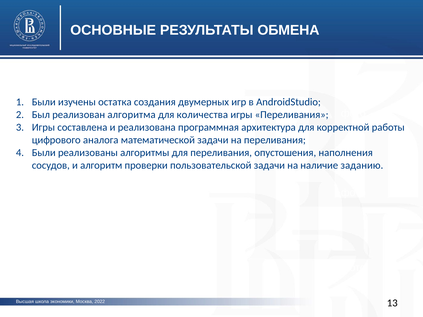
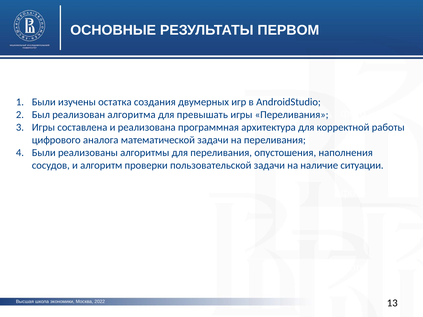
ОБМЕНА: ОБМЕНА -> ПЕРВОМ
количества: количества -> превышать
заданию: заданию -> ситуации
